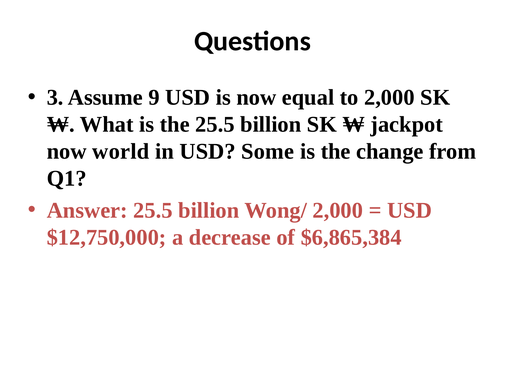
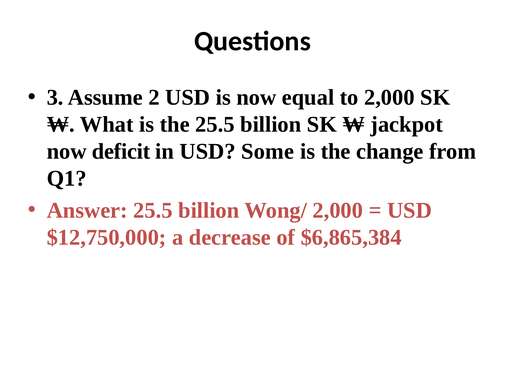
9: 9 -> 2
world: world -> deficit
